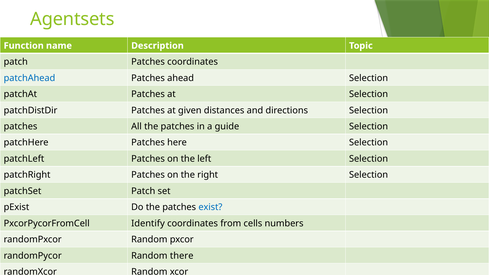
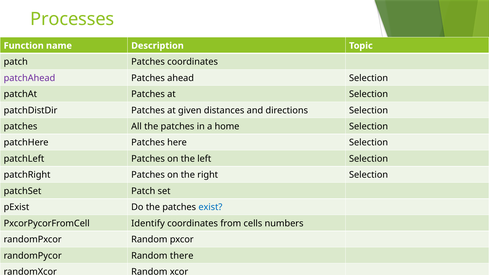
Agentsets: Agentsets -> Processes
patchAhead colour: blue -> purple
guide: guide -> home
